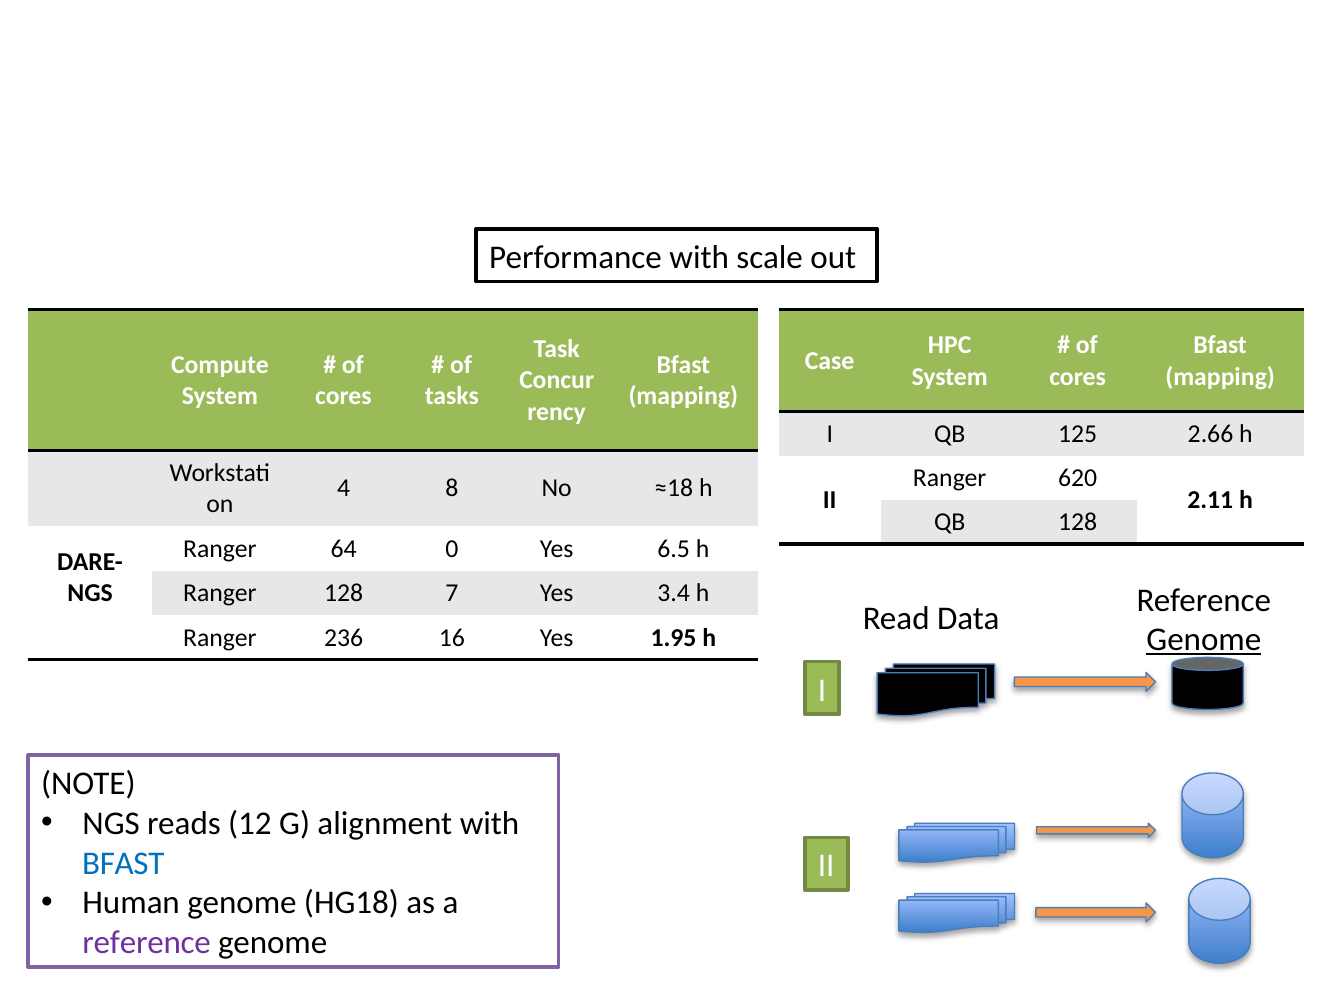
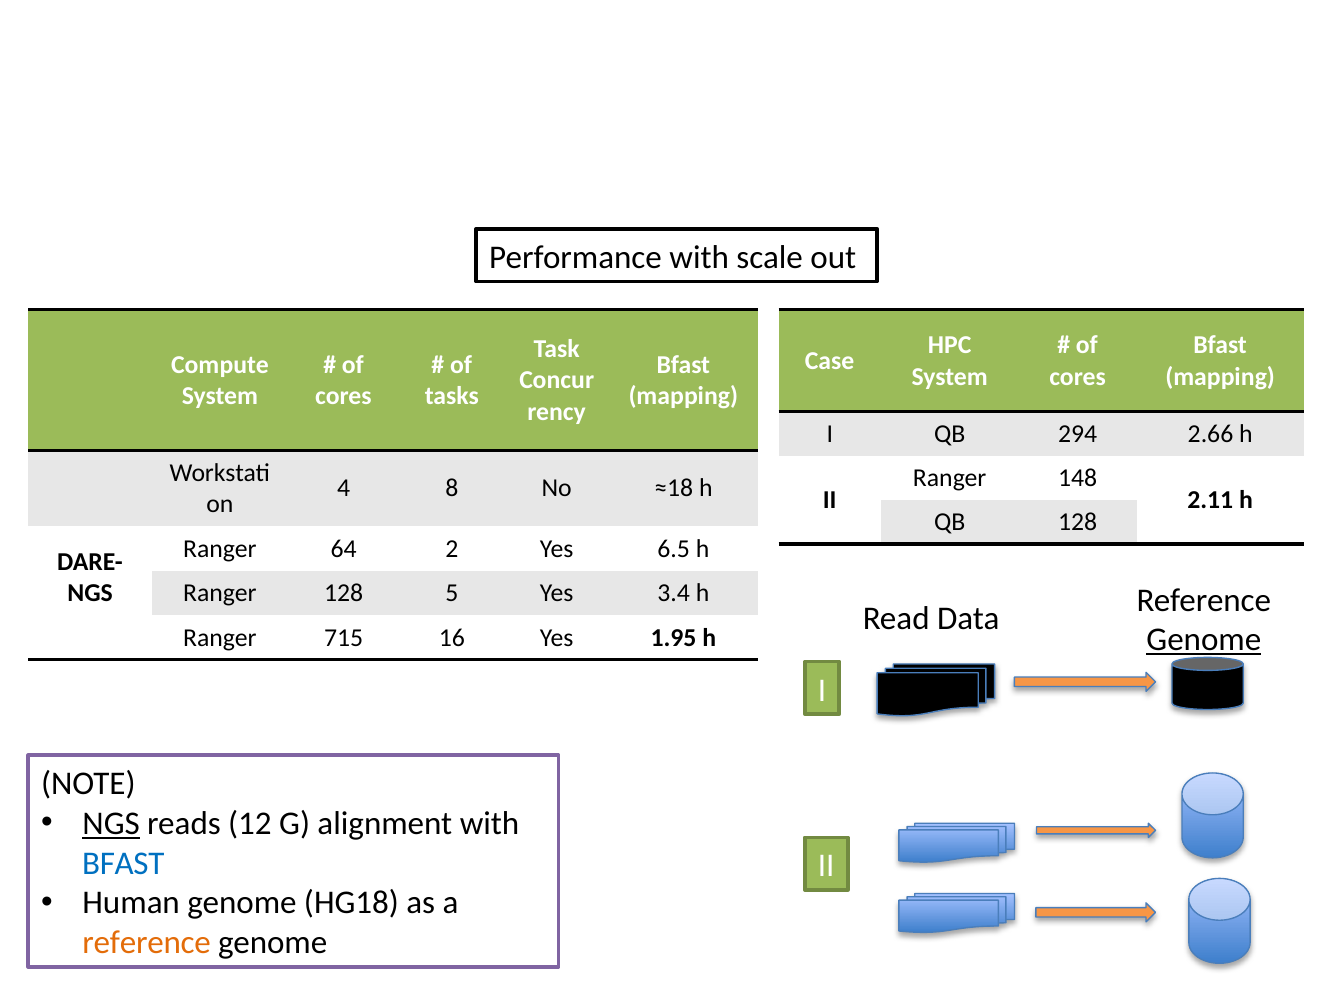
125: 125 -> 294
620: 620 -> 148
0: 0 -> 2
7: 7 -> 5
236: 236 -> 715
NGS at (111, 824) underline: none -> present
reference at (147, 943) colour: purple -> orange
